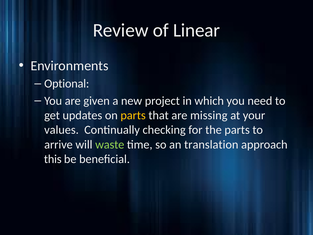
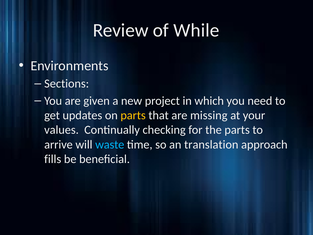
Linear: Linear -> While
Optional: Optional -> Sections
waste colour: light green -> light blue
this: this -> fills
